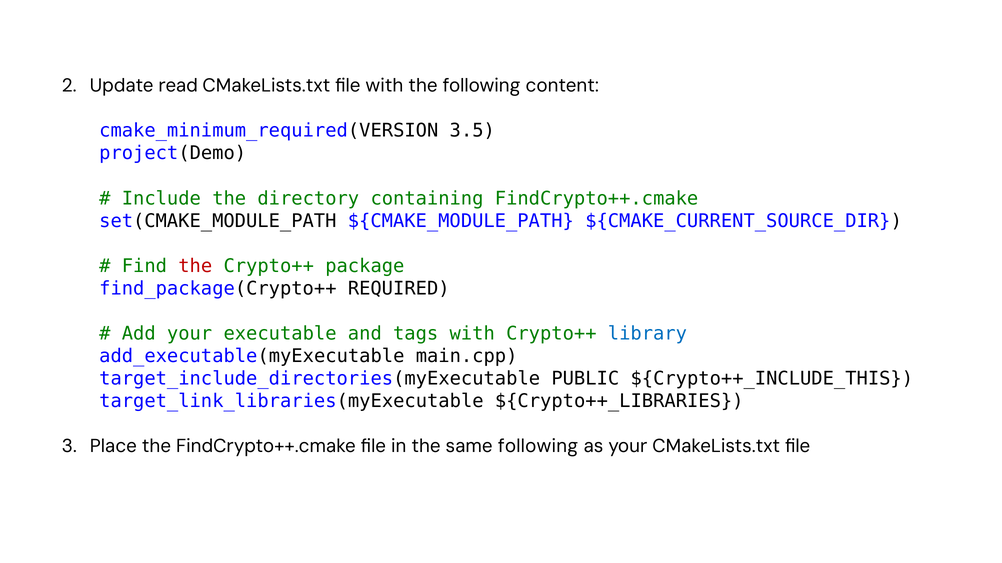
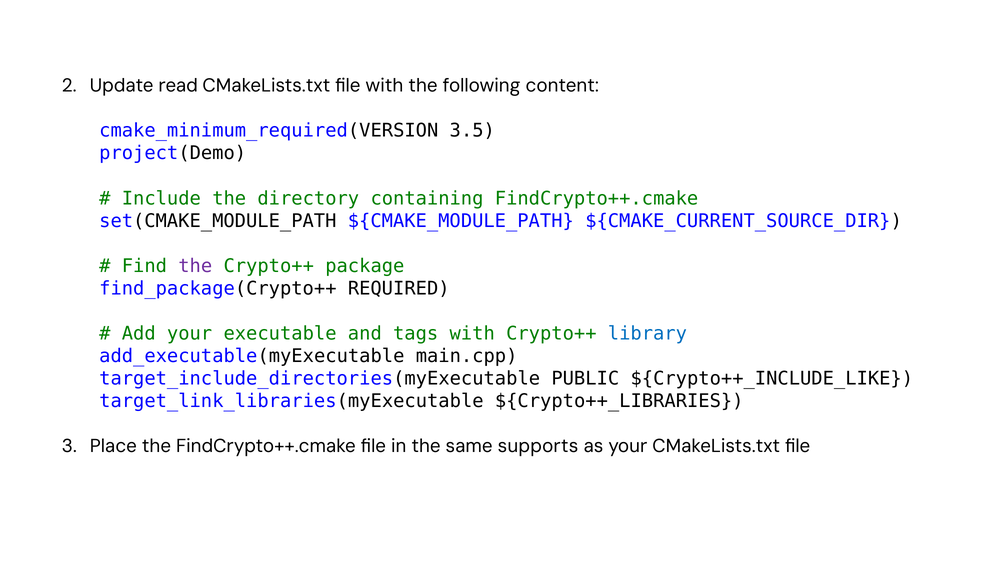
the at (195, 266) colour: red -> purple
${Crypto++_INCLUDE_THIS: ${Crypto++_INCLUDE_THIS -> ${Crypto++_INCLUDE_LIKE
same following: following -> supports
